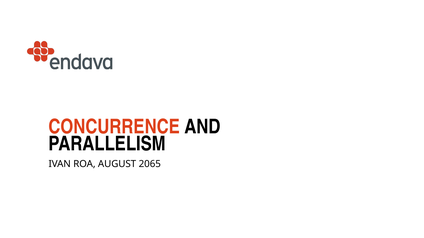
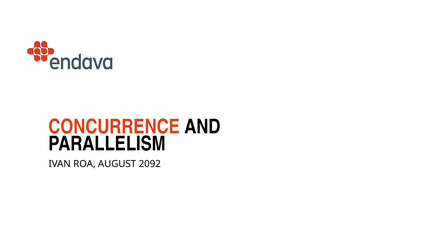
2065: 2065 -> 2092
